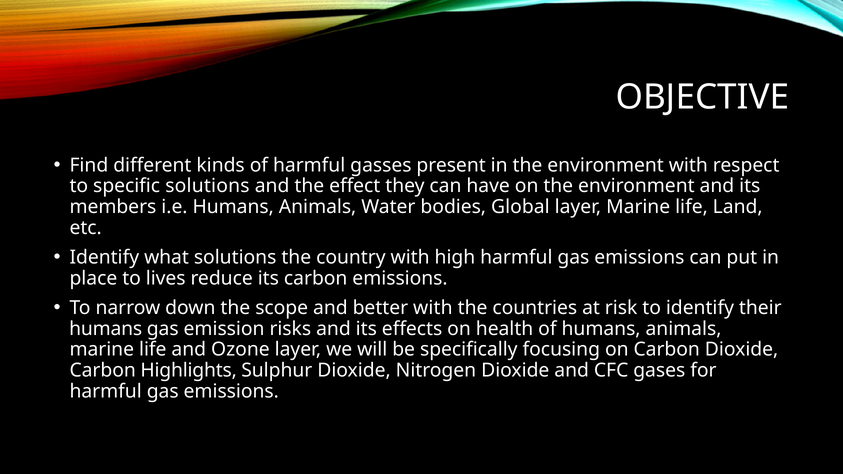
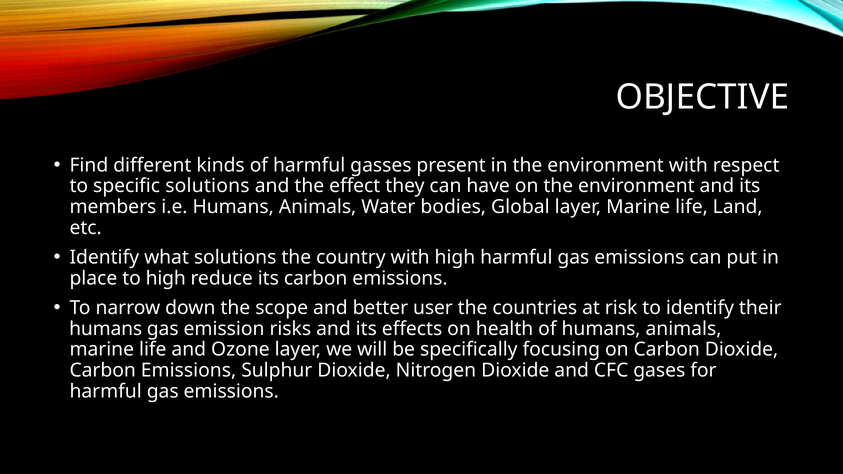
to lives: lives -> high
better with: with -> user
Highlights at (189, 371): Highlights -> Emissions
